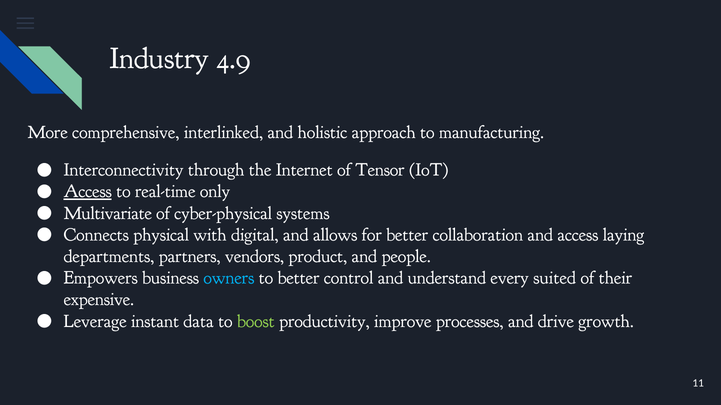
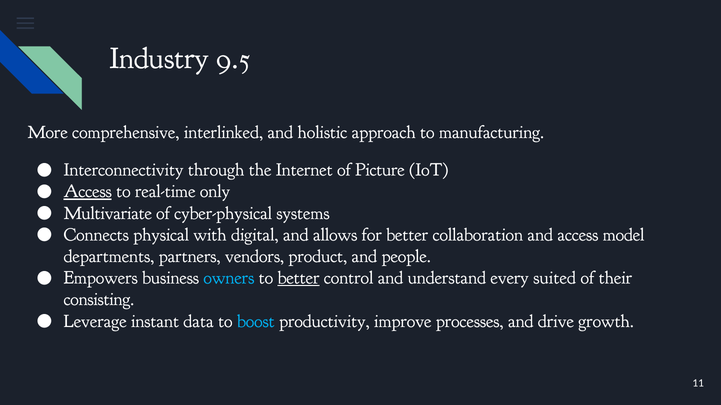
4.9: 4.9 -> 9.5
Tensor: Tensor -> Picture
laying: laying -> model
better at (299, 278) underline: none -> present
expensive: expensive -> consisting
boost colour: light green -> light blue
